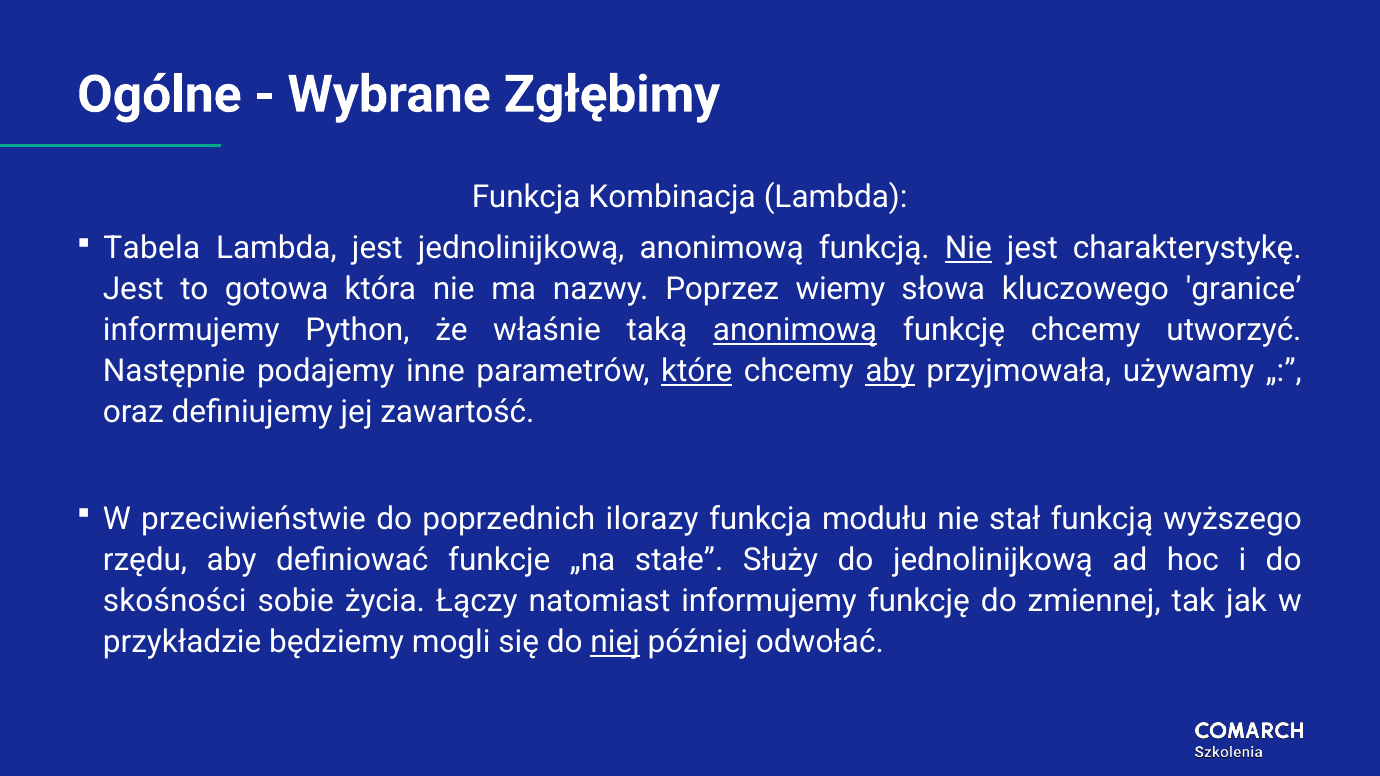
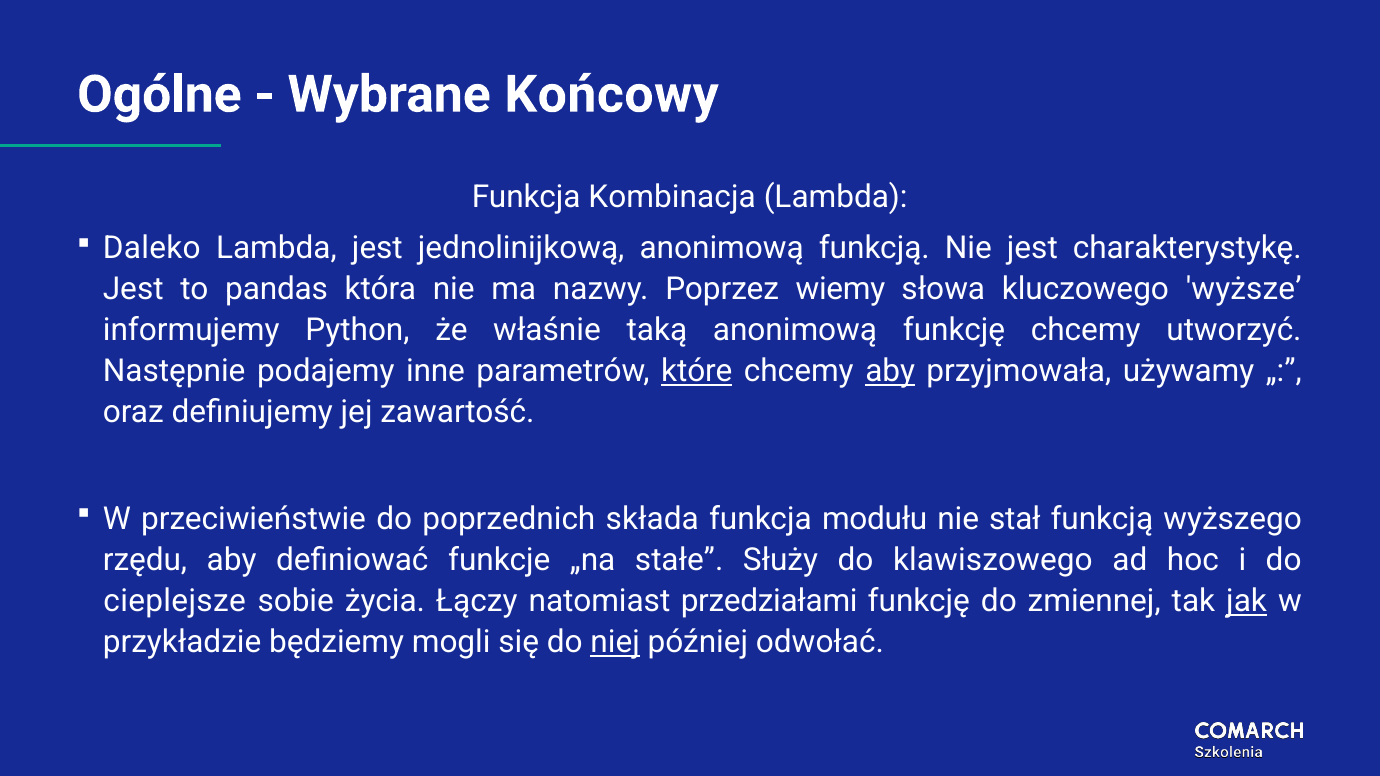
Zgłębimy: Zgłębimy -> Końcowy
Tabela: Tabela -> Daleko
Nie at (968, 249) underline: present -> none
gotowa: gotowa -> pandas
granice: granice -> wyższe
anonimową at (795, 331) underline: present -> none
ilorazy: ilorazy -> składa
do jednolinijkową: jednolinijkową -> klawiszowego
skośności: skośności -> cieplejsze
natomiast informujemy: informujemy -> przedziałami
jak underline: none -> present
